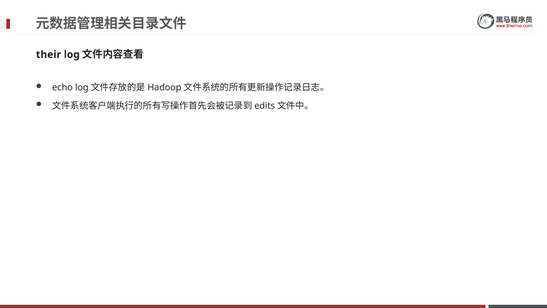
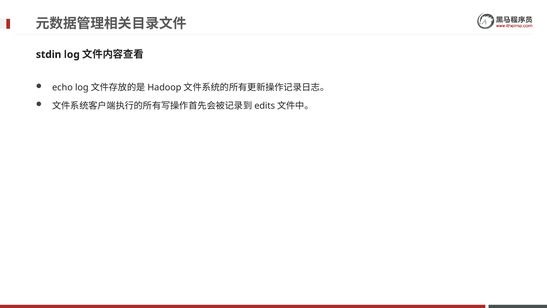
their: their -> stdin
